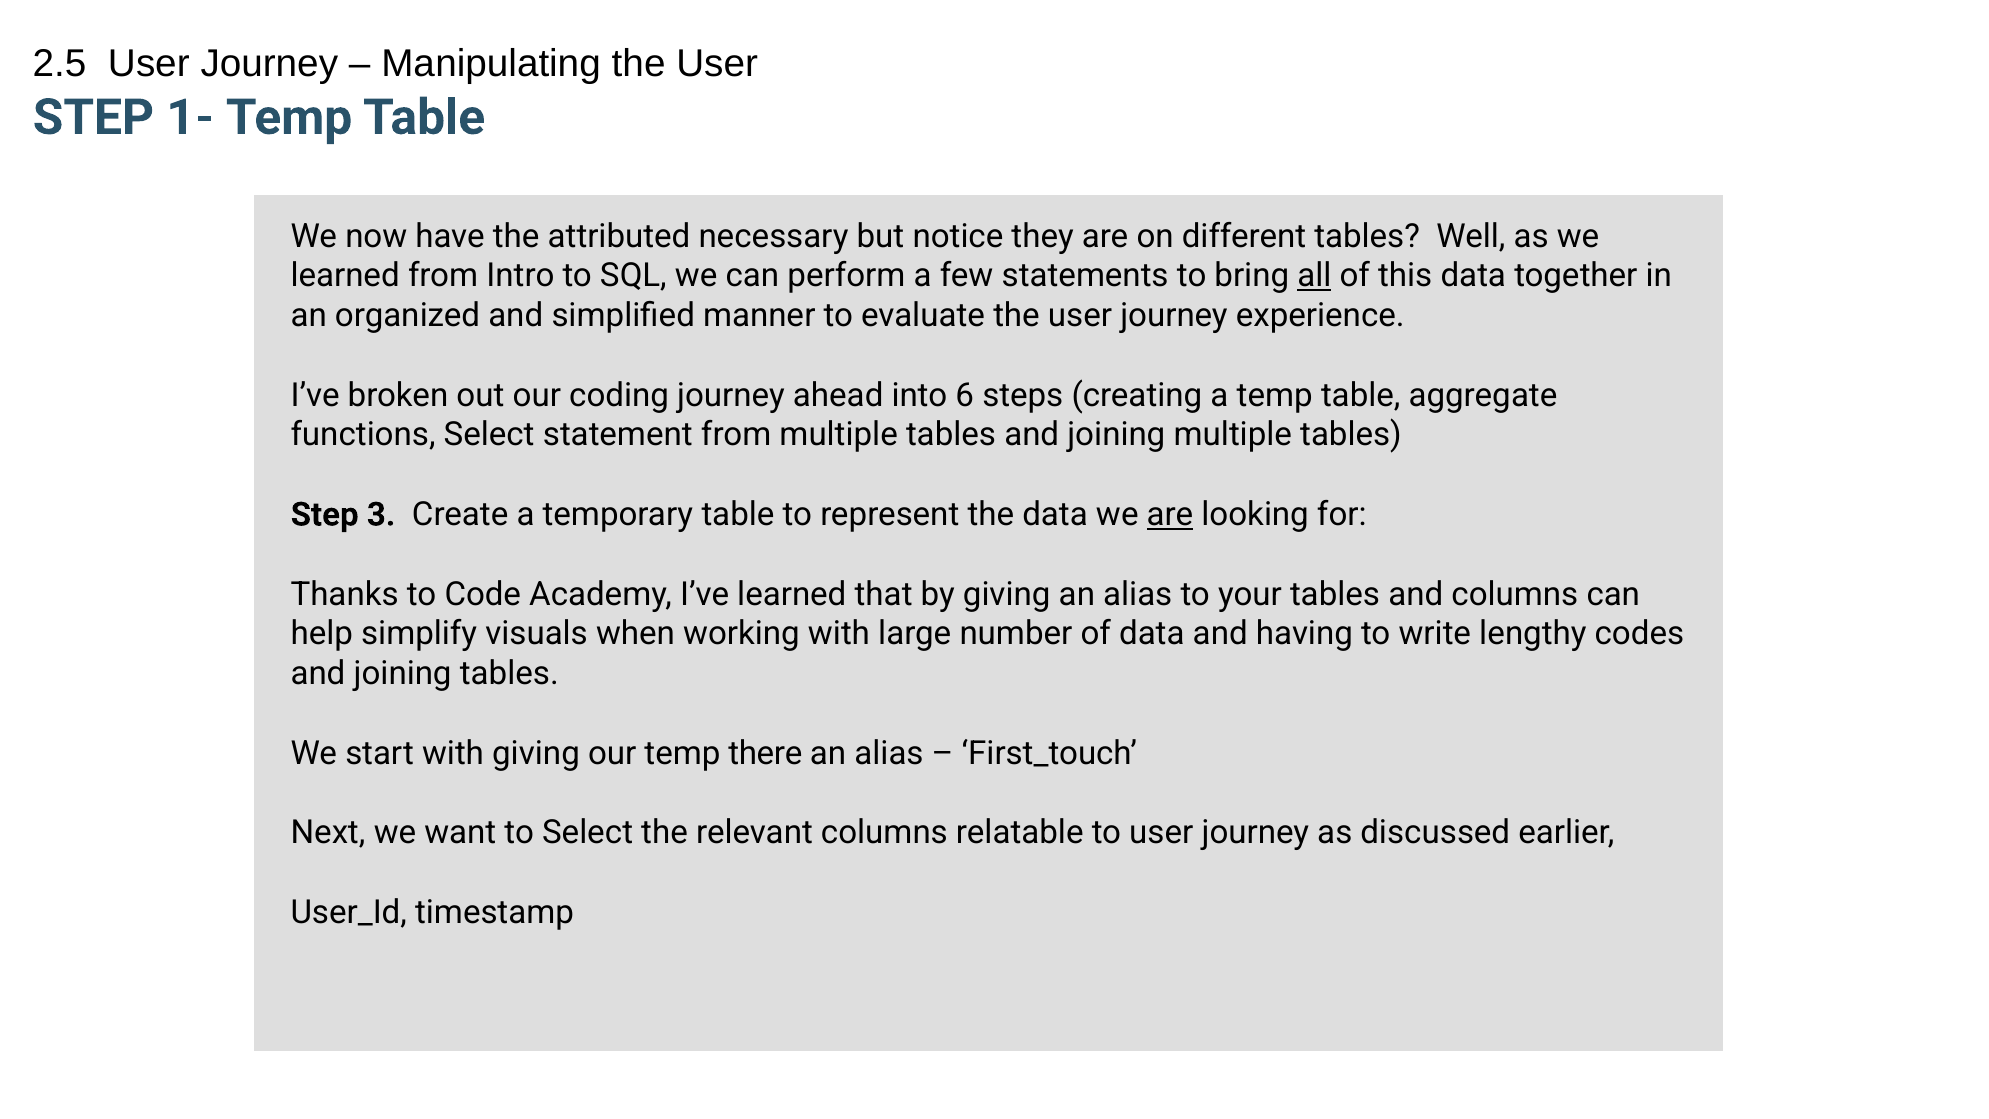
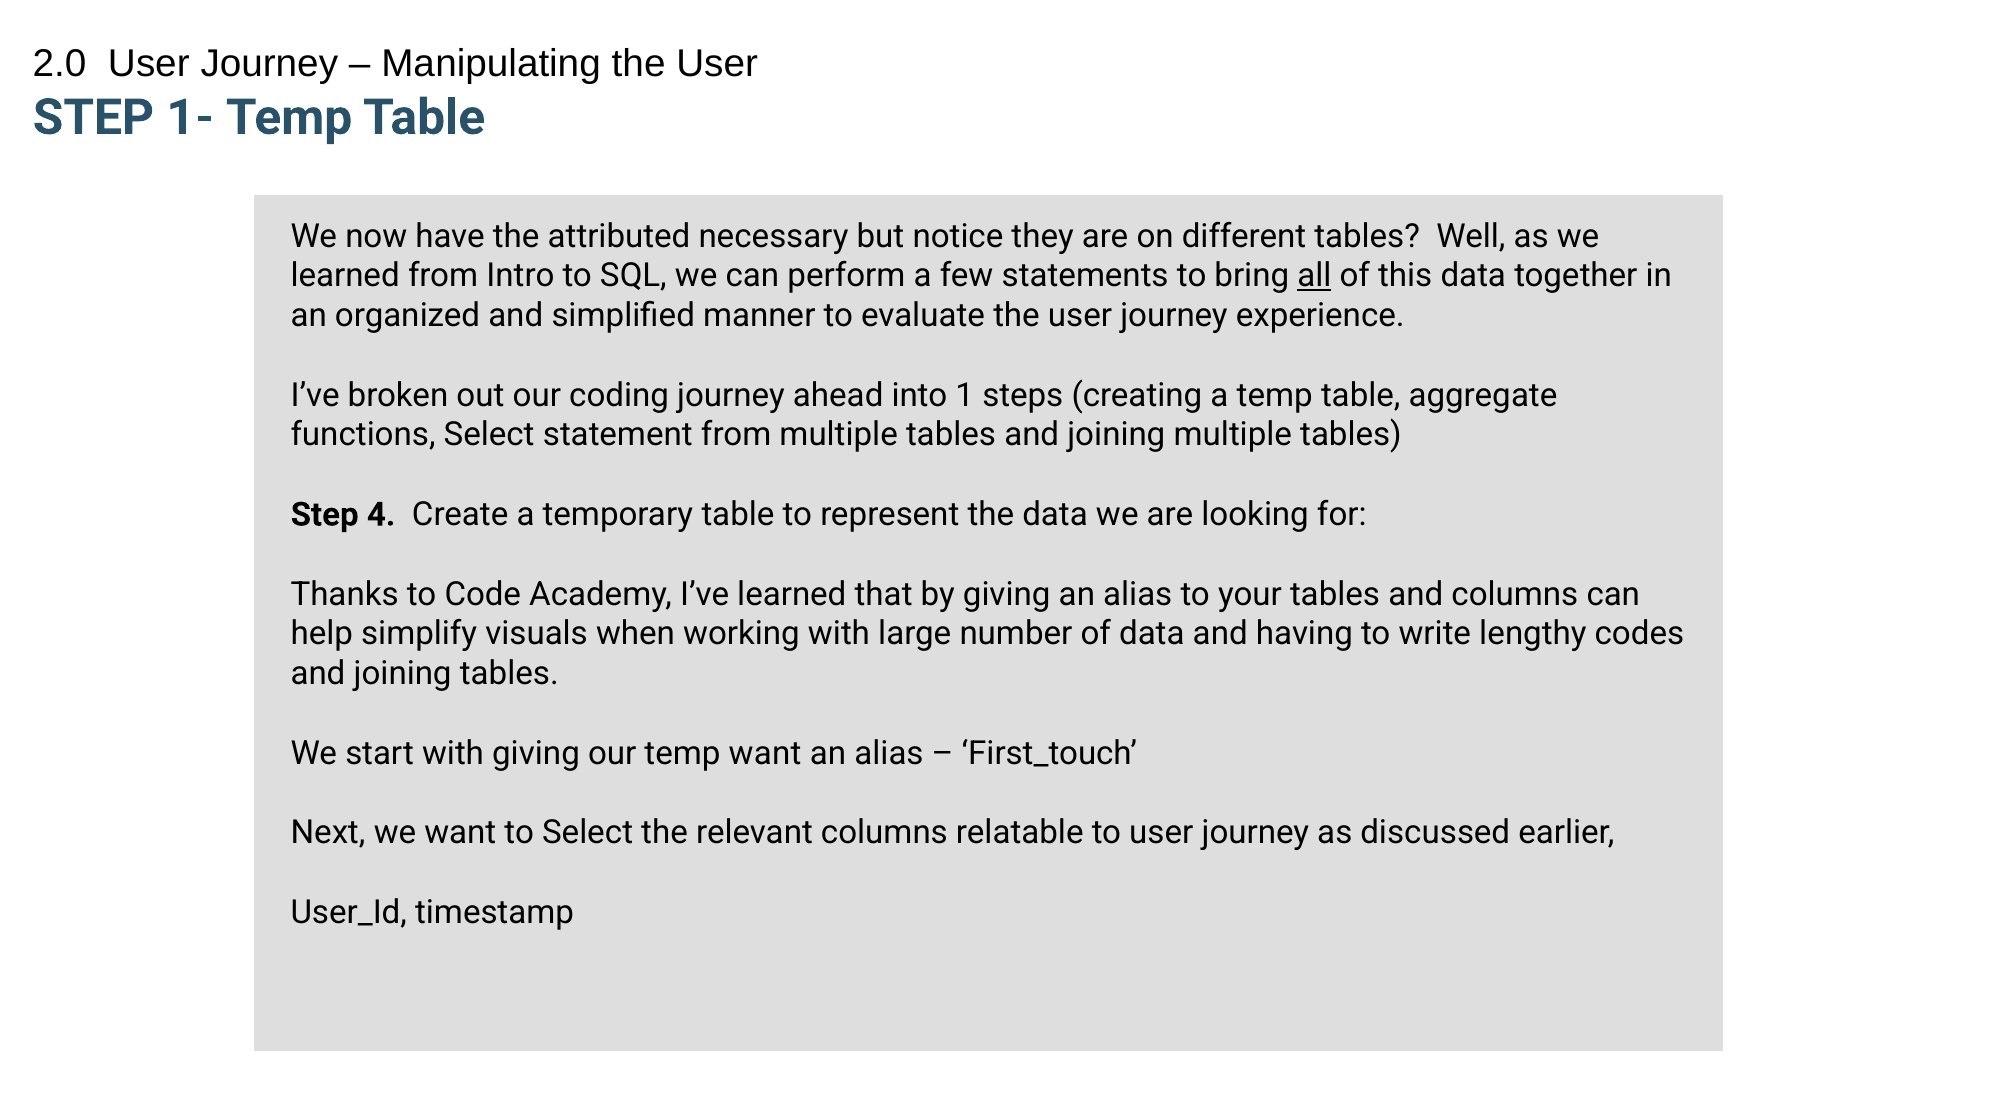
2.5: 2.5 -> 2.0
6: 6 -> 1
3: 3 -> 4
are at (1170, 515) underline: present -> none
temp there: there -> want
